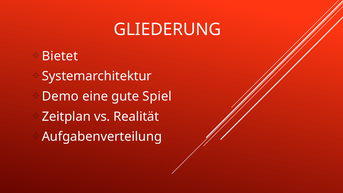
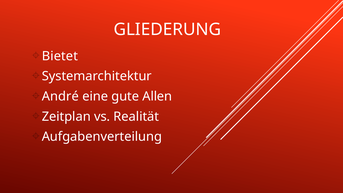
Demo: Demo -> André
Spiel: Spiel -> Allen
